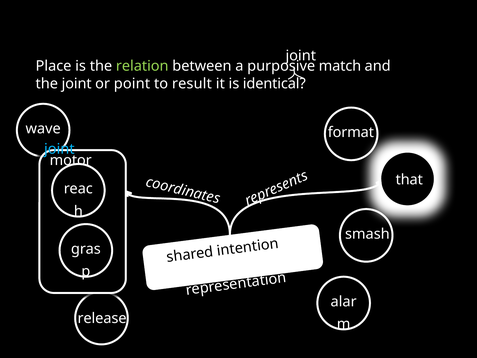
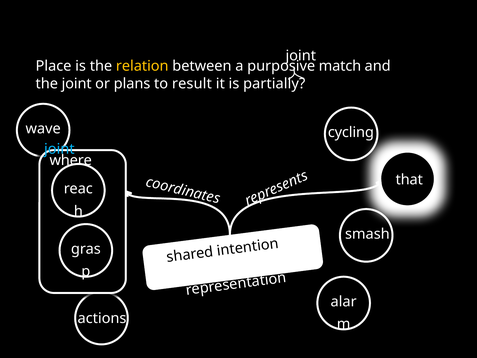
relation colour: light green -> yellow
point: point -> plans
identical: identical -> partially
format: format -> cycling
motor at (71, 160): motor -> where
release: release -> actions
